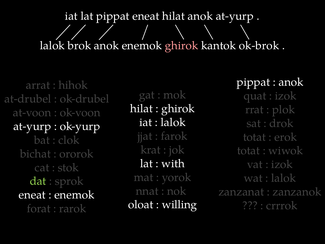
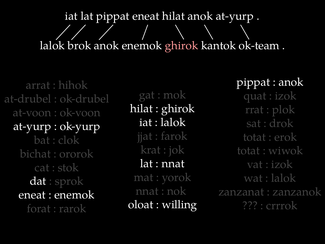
ok-brok: ok-brok -> ok-team
with at (173, 163): with -> nnat
dat colour: light green -> white
